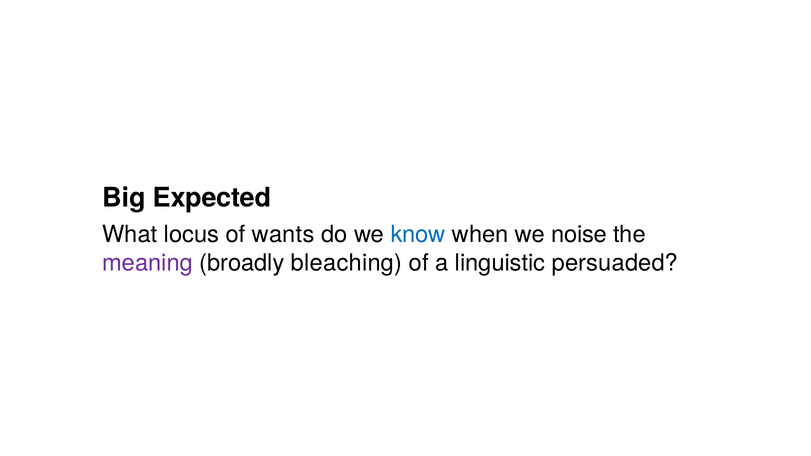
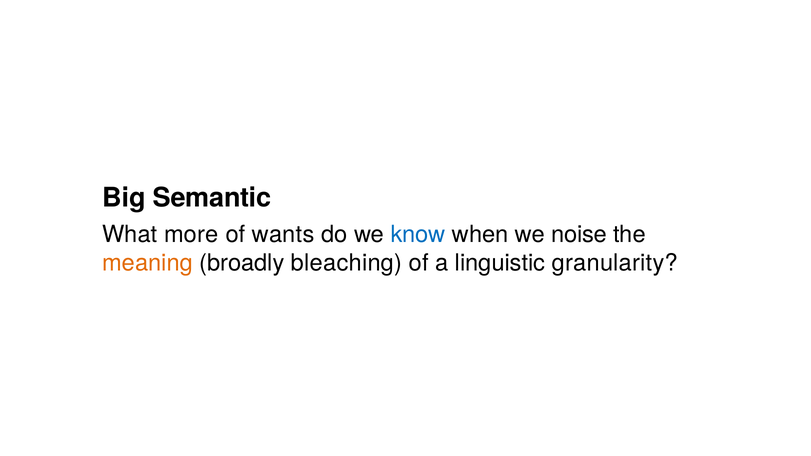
Expected: Expected -> Semantic
locus: locus -> more
meaning colour: purple -> orange
persuaded: persuaded -> granularity
